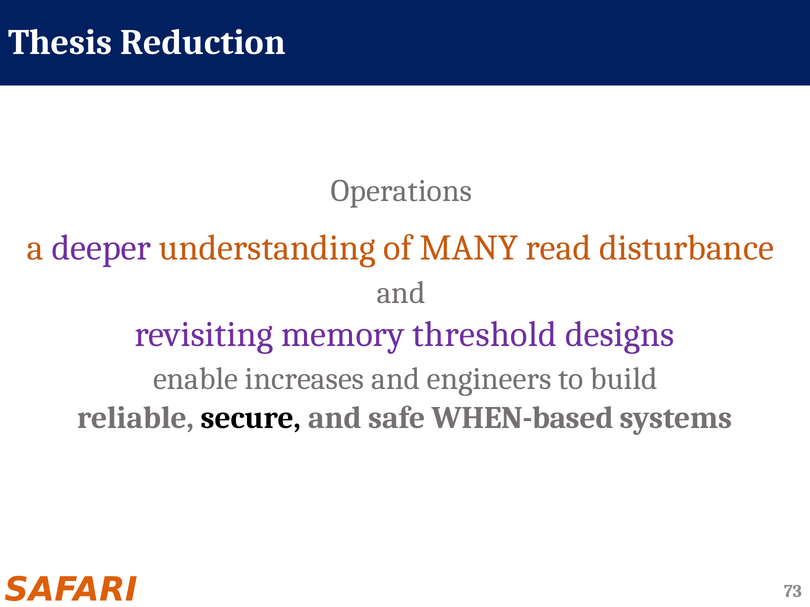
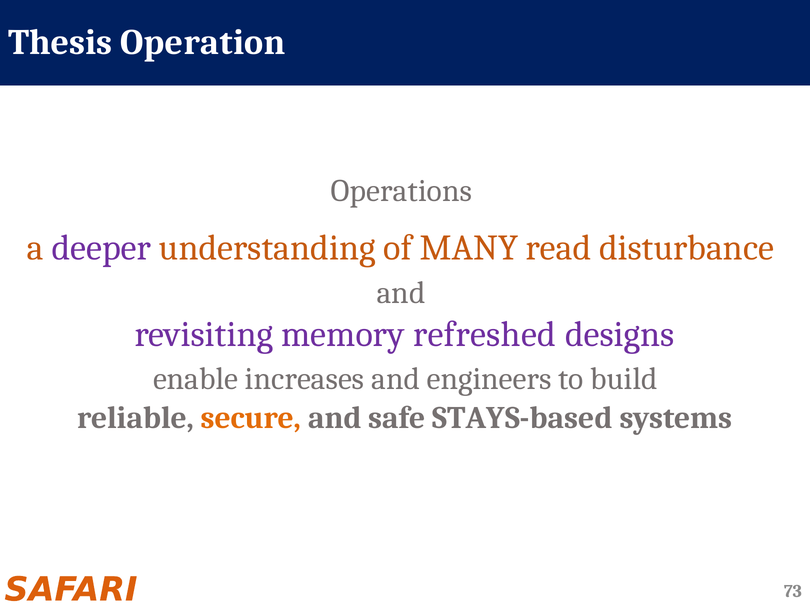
Reduction: Reduction -> Operation
threshold: threshold -> refreshed
secure colour: black -> orange
WHEN-based: WHEN-based -> STAYS-based
